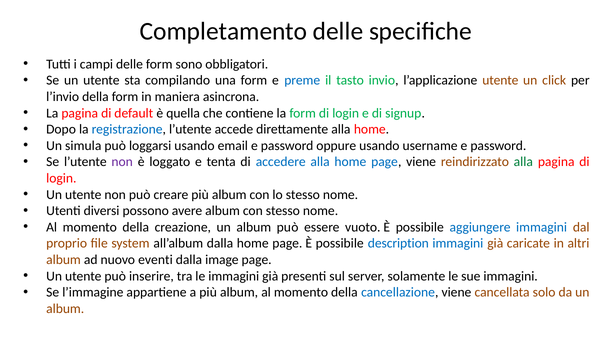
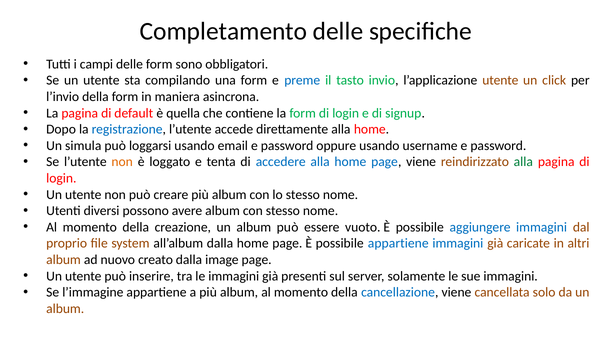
non at (122, 162) colour: purple -> orange
possibile description: description -> appartiene
eventi: eventi -> creato
